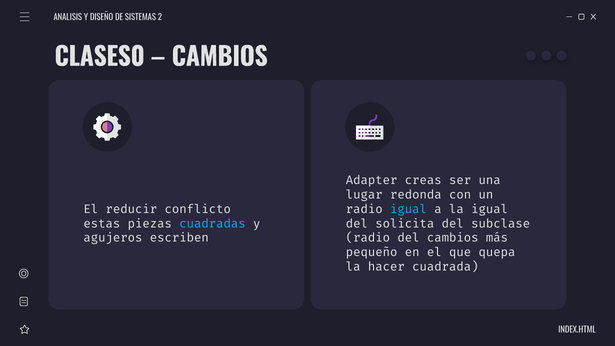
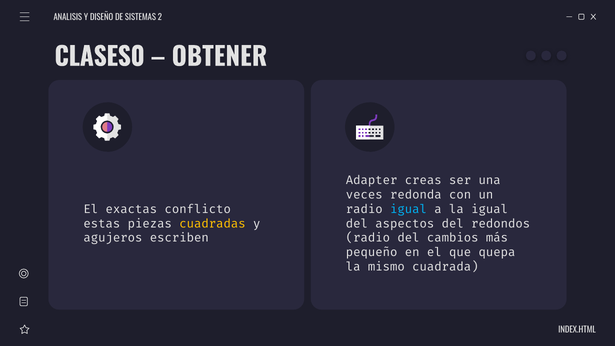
CAMBIOS at (220, 57): CAMBIOS -> OBTENER
lugar: lugar -> veces
reducir: reducir -> exactas
cuadradas colour: light blue -> yellow
solicita: solicita -> aspectos
subclase: subclase -> redondos
hacer: hacer -> mismo
